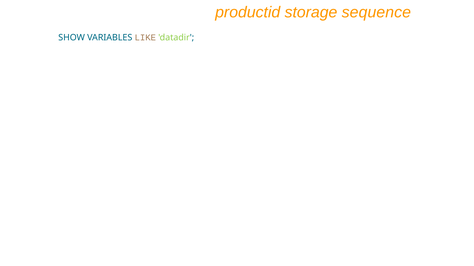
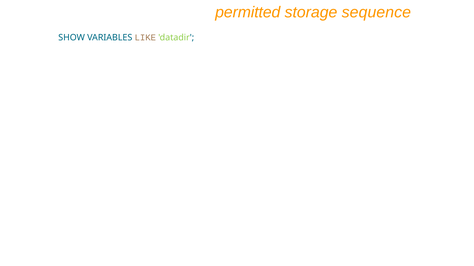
productid: productid -> permitted
